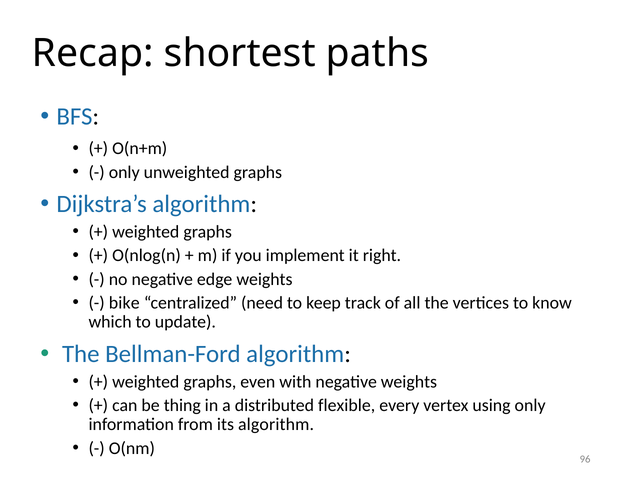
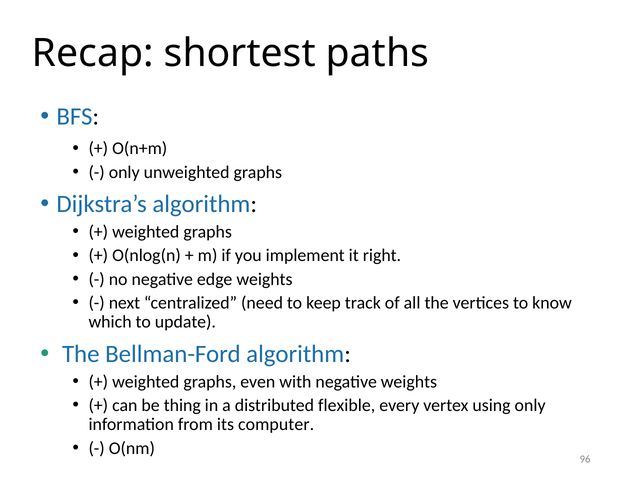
bike: bike -> next
its algorithm: algorithm -> computer
